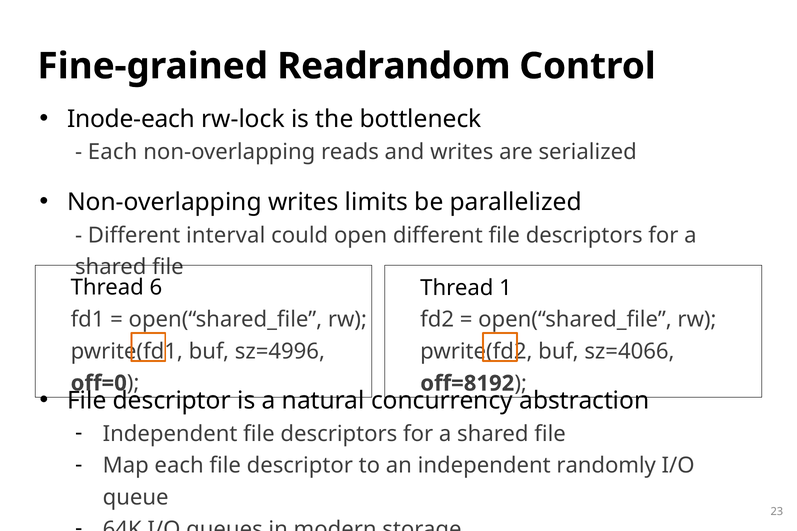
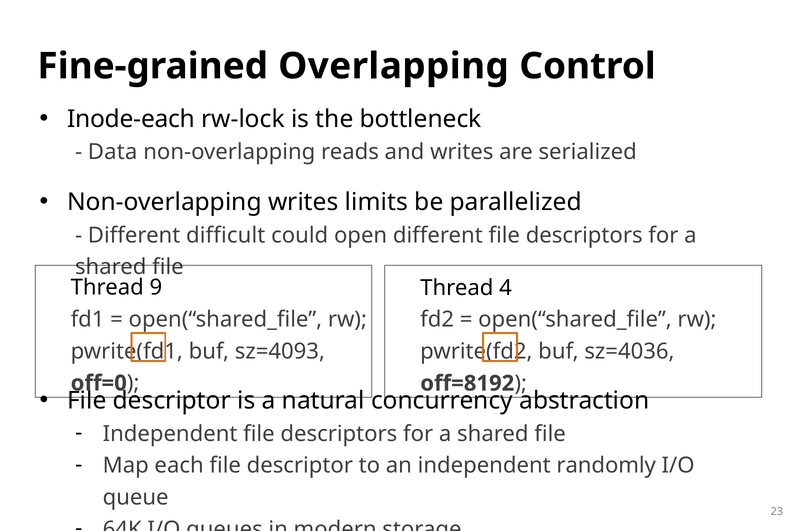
Readrandom: Readrandom -> Overlapping
Each at (113, 152): Each -> Data
interval: interval -> difficult
6: 6 -> 9
1: 1 -> 4
sz=4996: sz=4996 -> sz=4093
sz=4066: sz=4066 -> sz=4036
